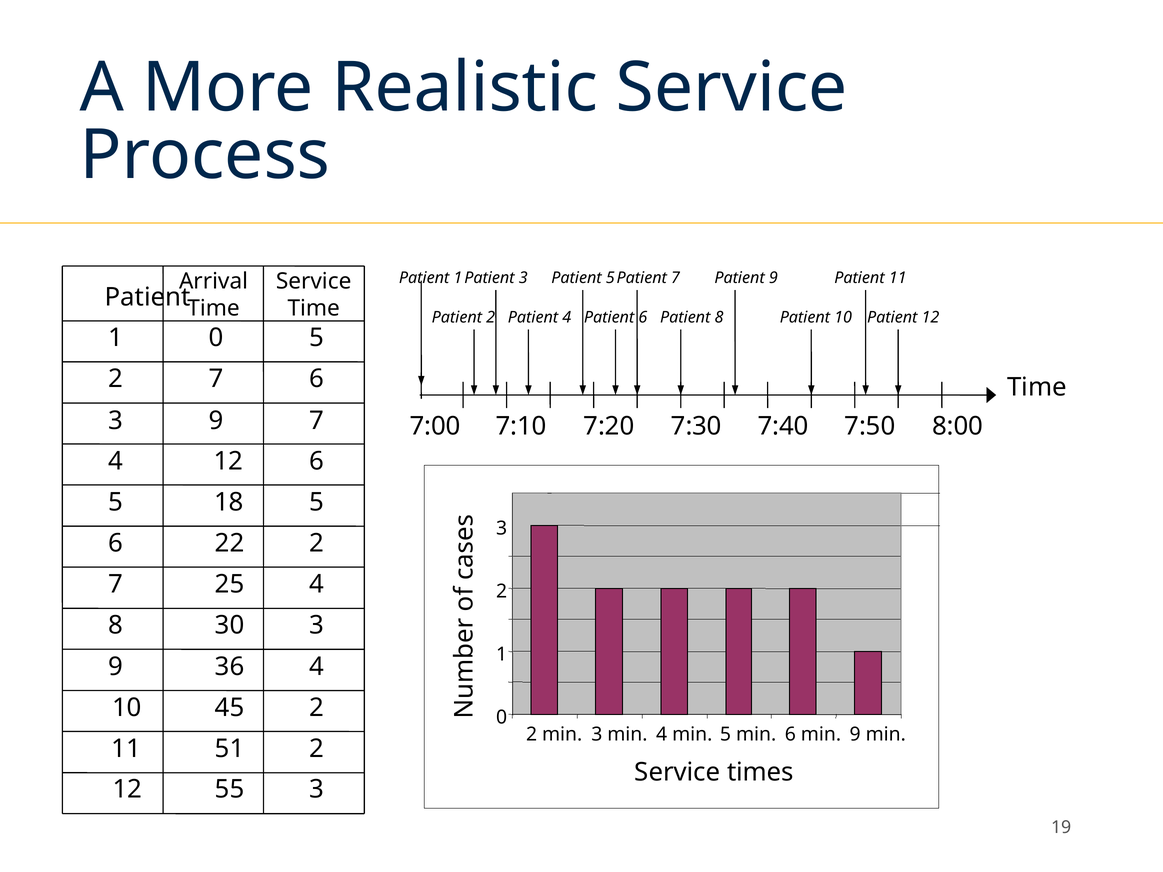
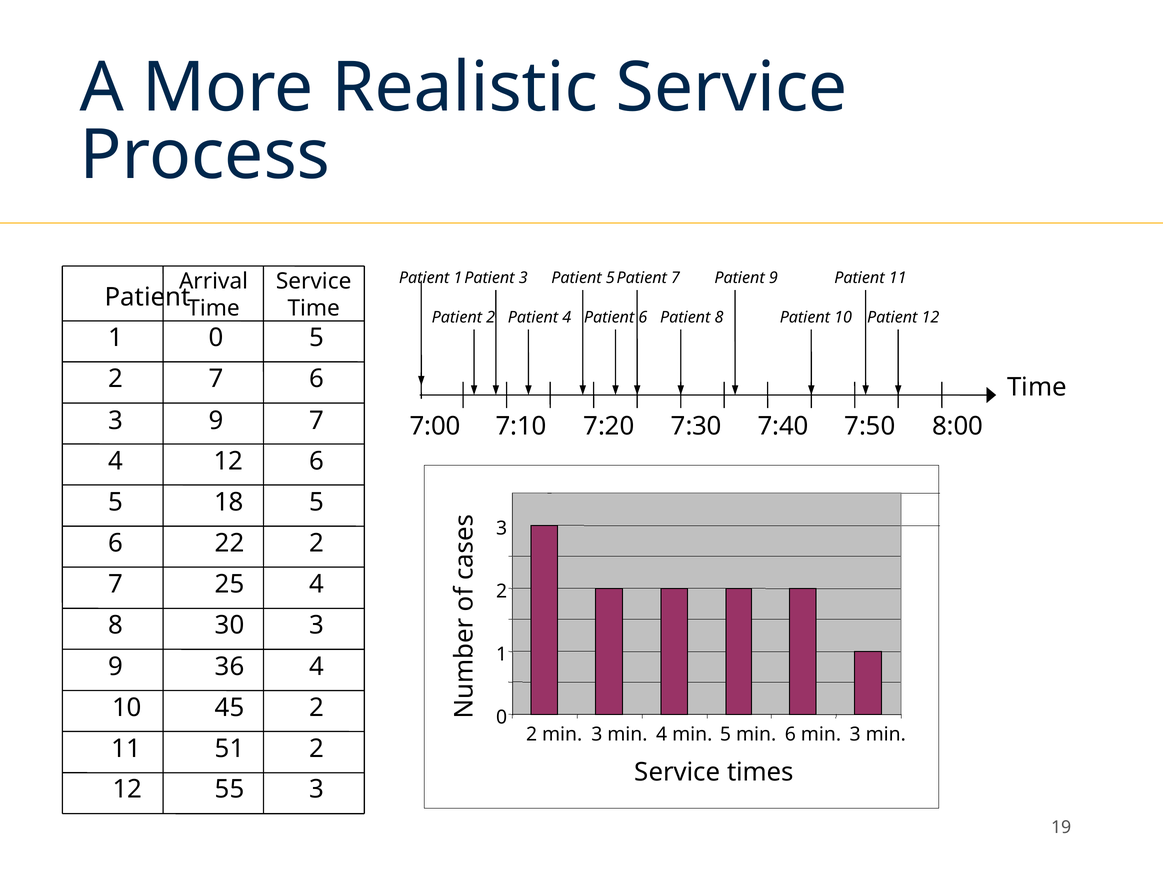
6 min 9: 9 -> 3
